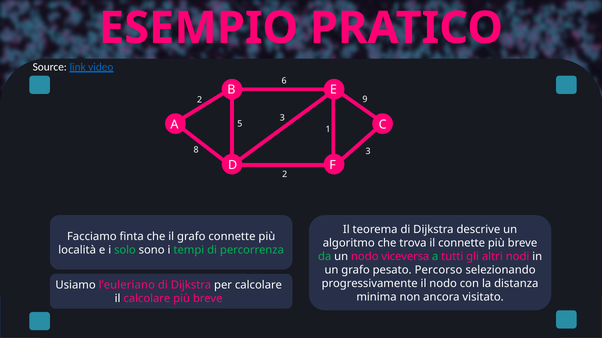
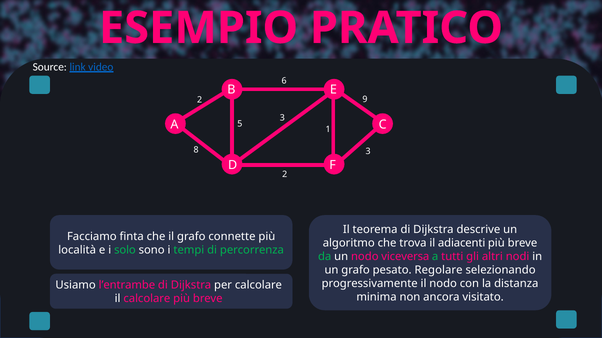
il connette: connette -> adiacenti
Percorso: Percorso -> Regolare
l’euleriano: l’euleriano -> l’entrambe
